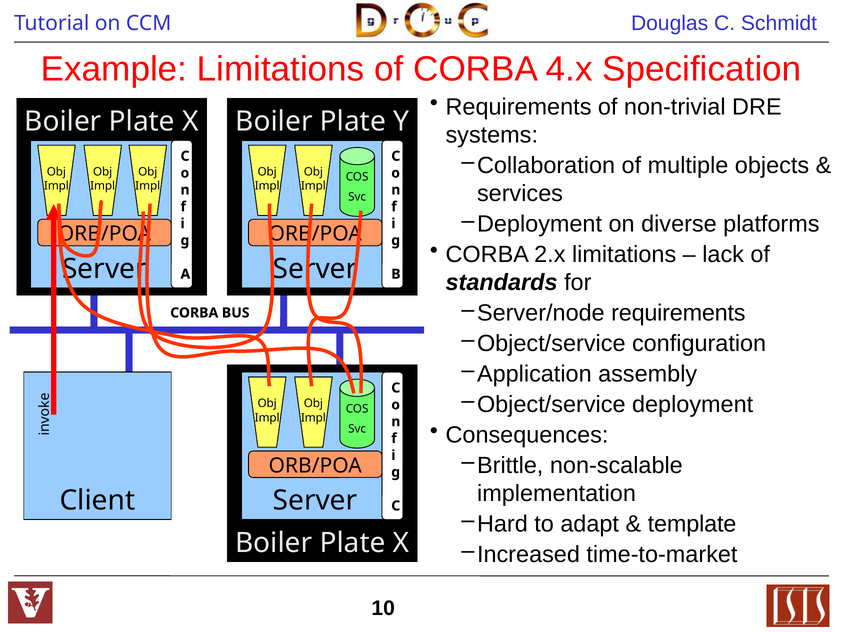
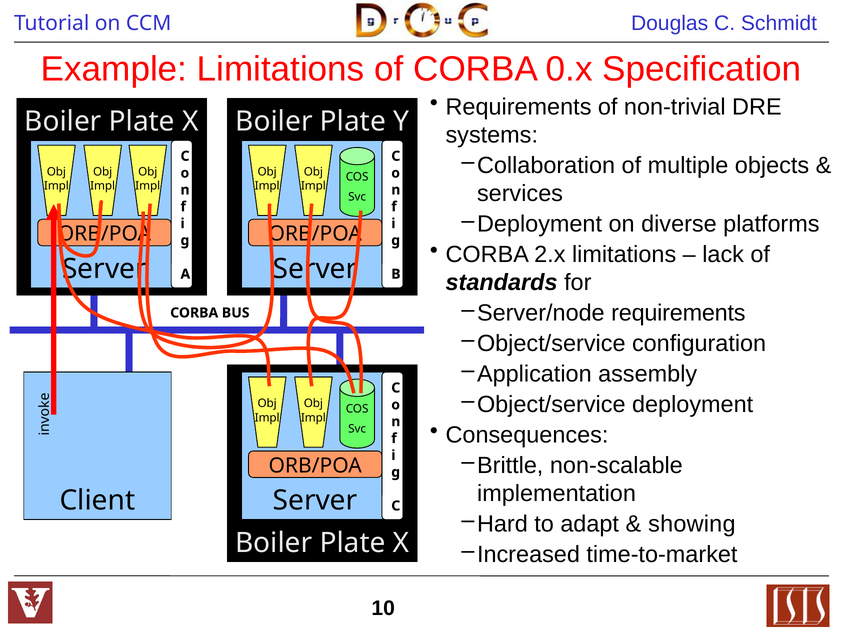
4.x: 4.x -> 0.x
template: template -> showing
